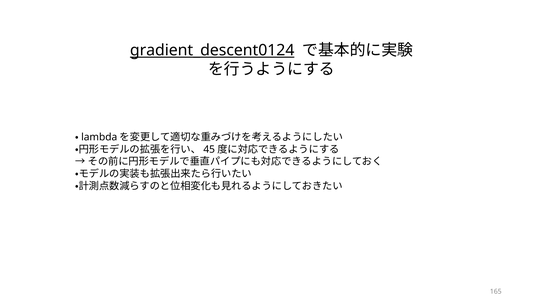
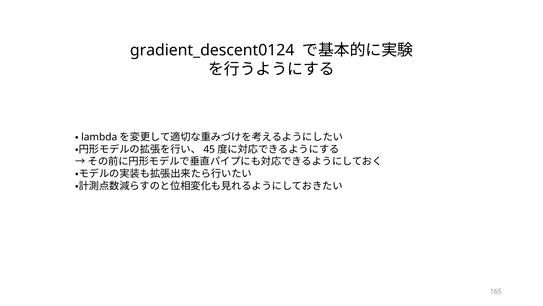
gradient_descent0124 underline: present -> none
